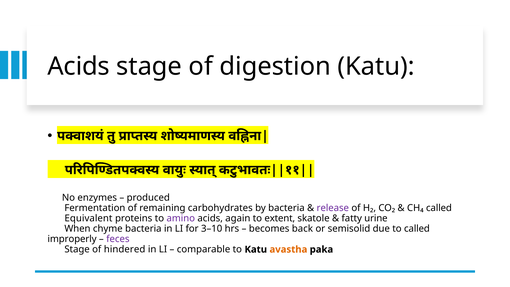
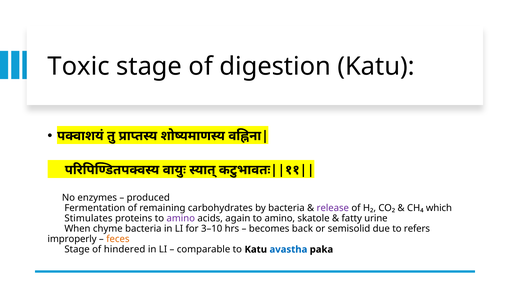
Acids at (79, 66): Acids -> Toxic
CH₄ called: called -> which
Equivalent: Equivalent -> Stimulates
again to extent: extent -> amino
to called: called -> refers
feces colour: purple -> orange
avastha colour: orange -> blue
